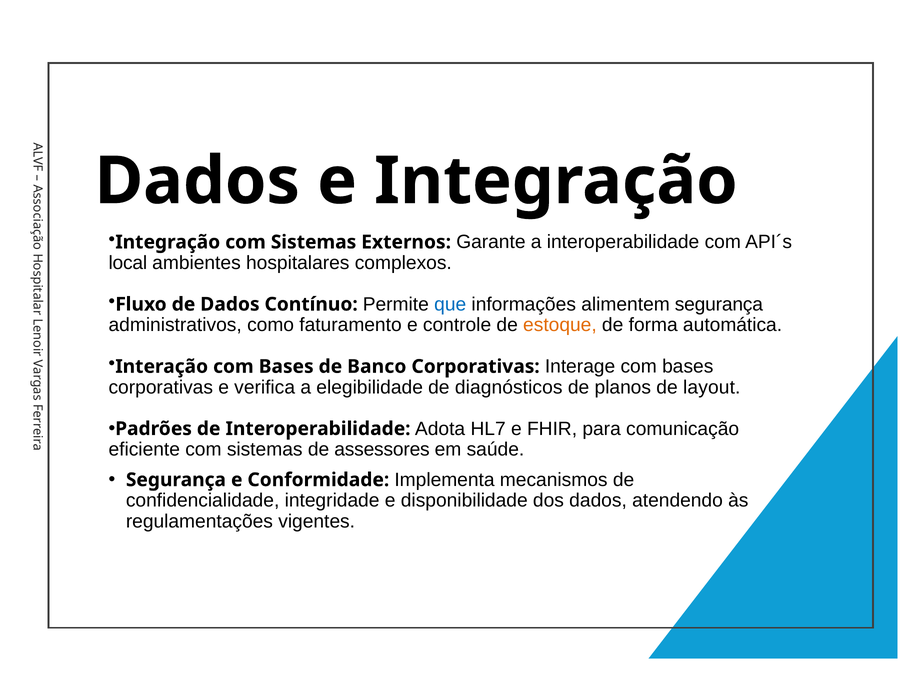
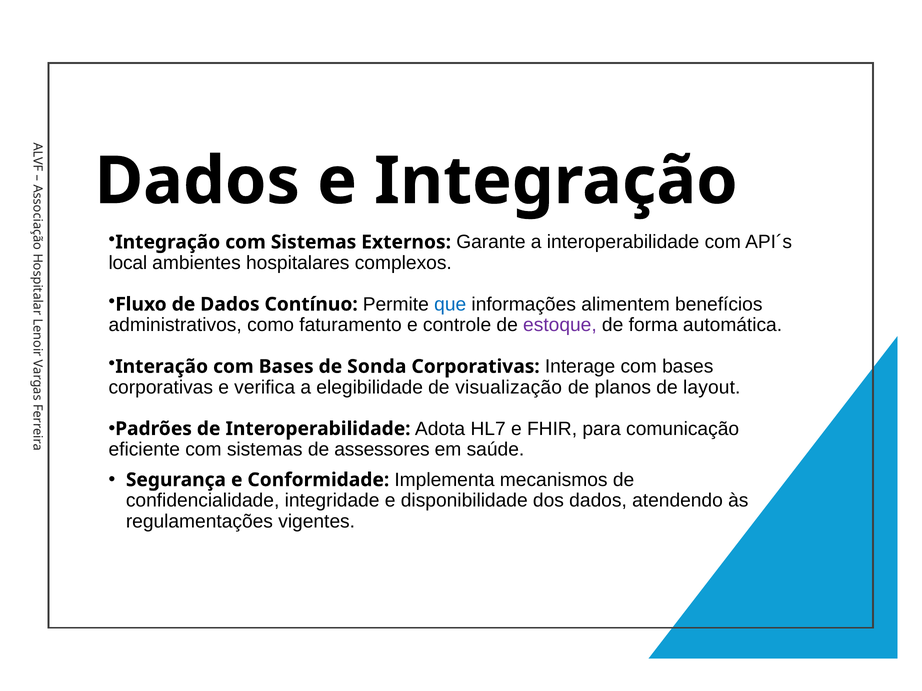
alimentem segurança: segurança -> benefícios
estoque colour: orange -> purple
Banco: Banco -> Sonda
diagnósticos: diagnósticos -> visualização
